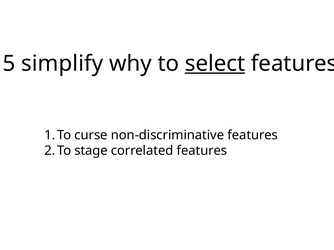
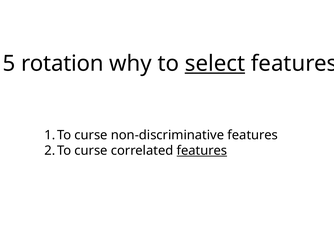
simplify: simplify -> rotation
stage at (91, 151): stage -> curse
features at (202, 151) underline: none -> present
